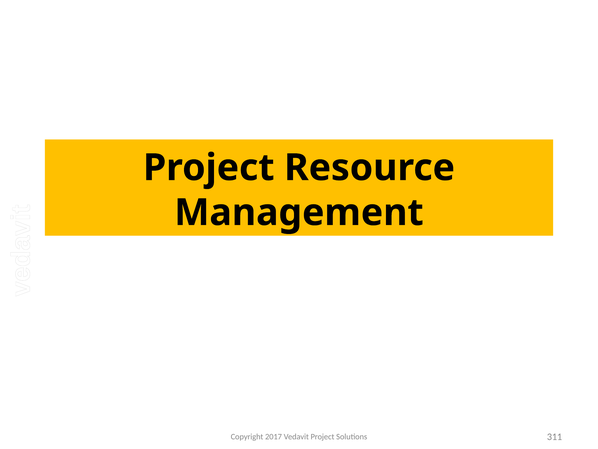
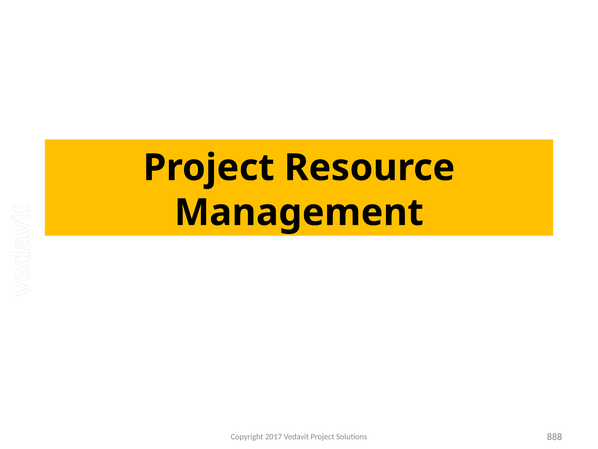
311: 311 -> 888
